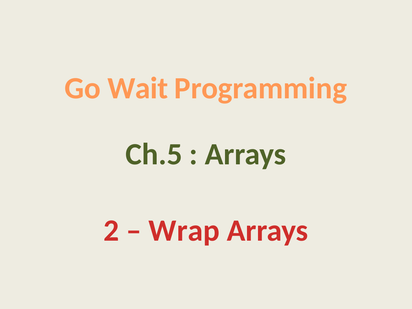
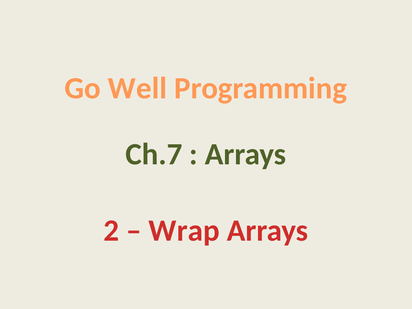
Wait: Wait -> Well
Ch.5: Ch.5 -> Ch.7
